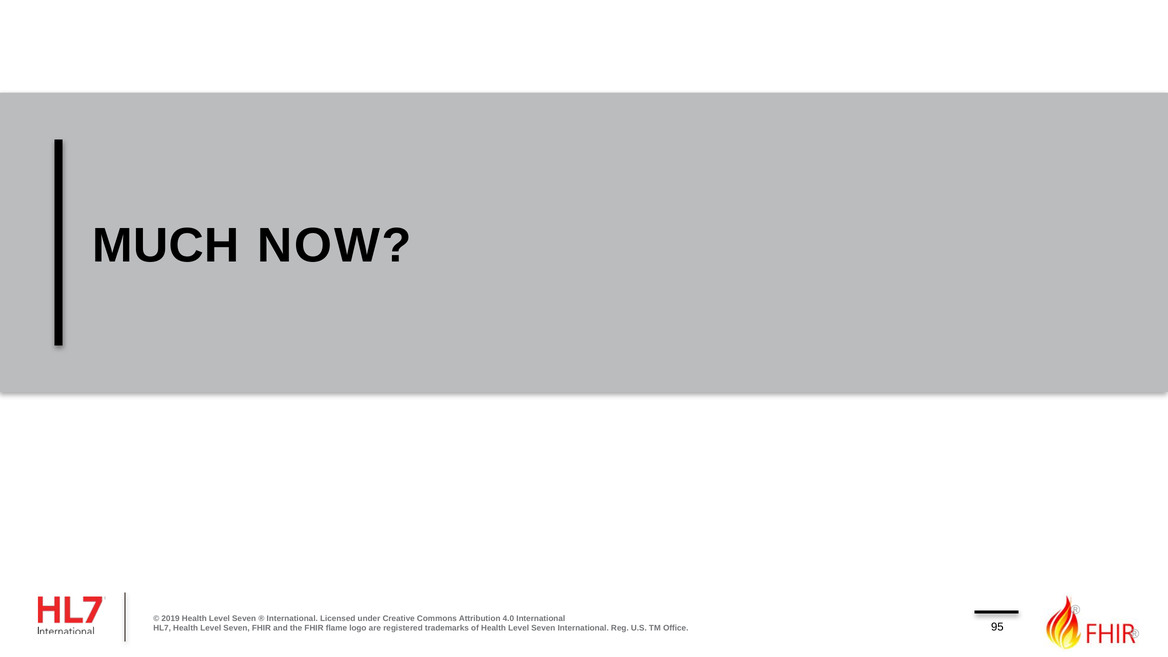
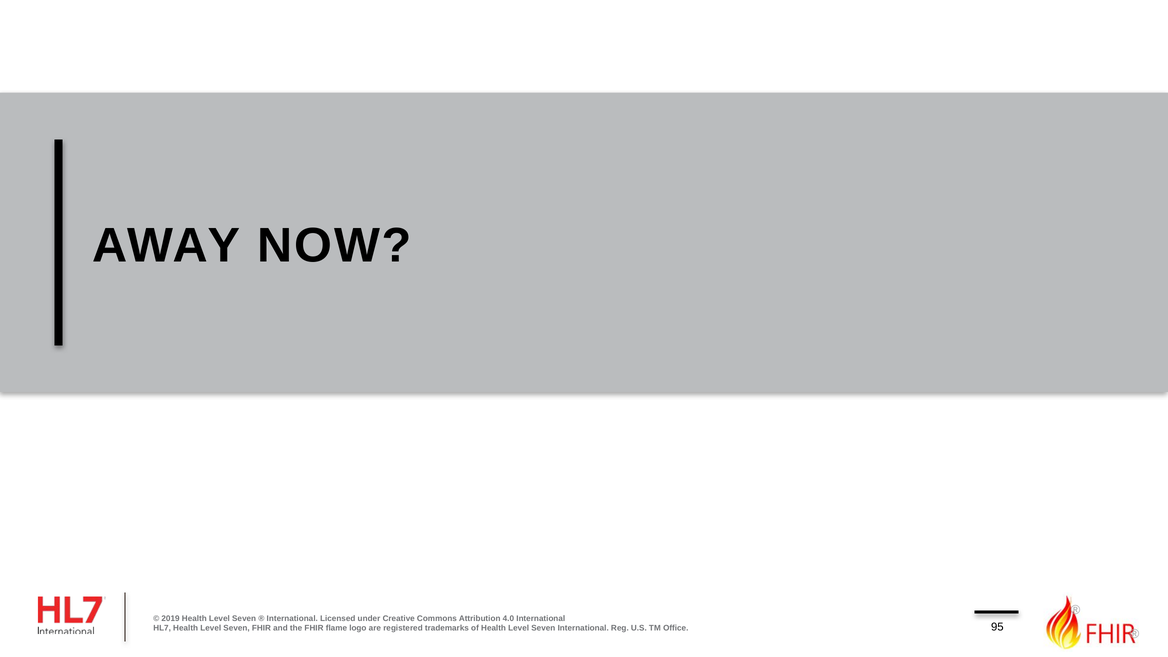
MUCH: MUCH -> AWAY
